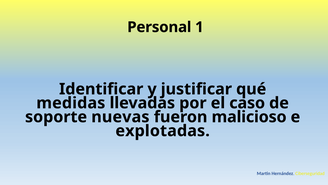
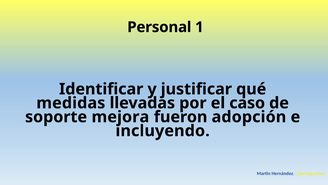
nuevas: nuevas -> mejora
malicioso: malicioso -> adopción
explotadas: explotadas -> incluyendo
